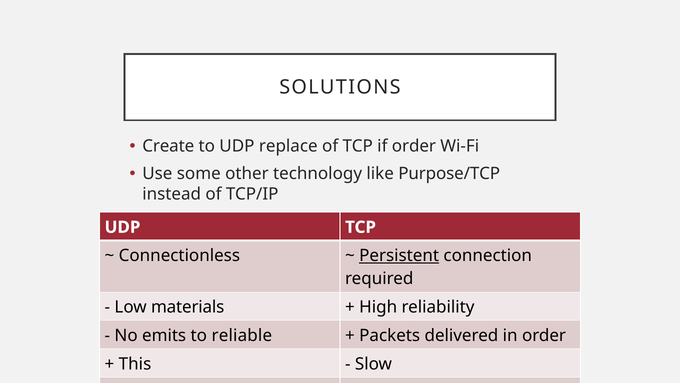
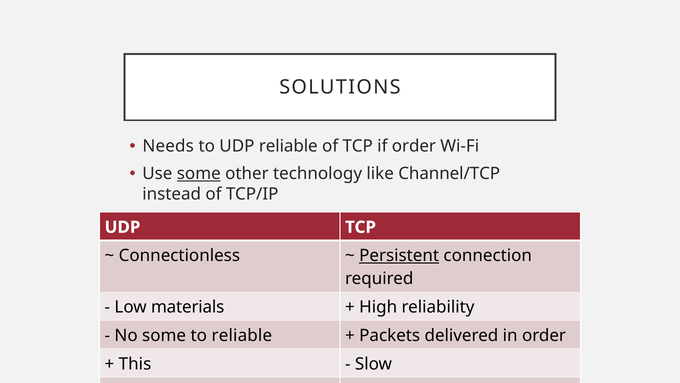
Create: Create -> Needs
UDP replace: replace -> reliable
some at (199, 174) underline: none -> present
Purpose/TCP: Purpose/TCP -> Channel/TCP
No emits: emits -> some
